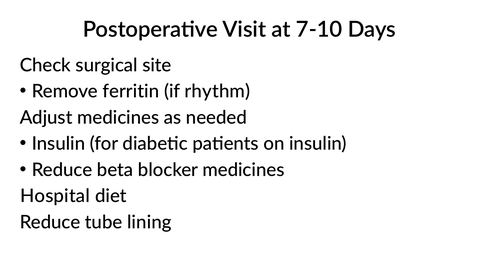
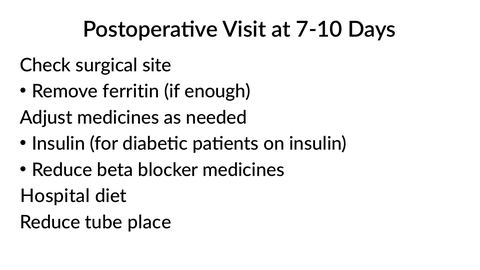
rhythm: rhythm -> enough
lining: lining -> place
